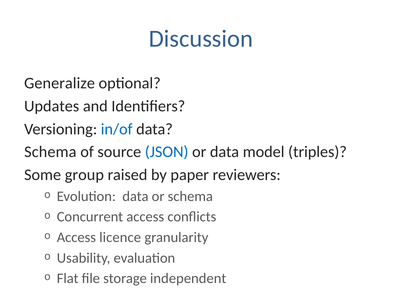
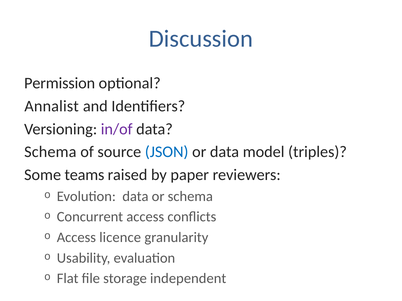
Generalize: Generalize -> Permission
Updates: Updates -> Annalist
in/of colour: blue -> purple
group: group -> teams
